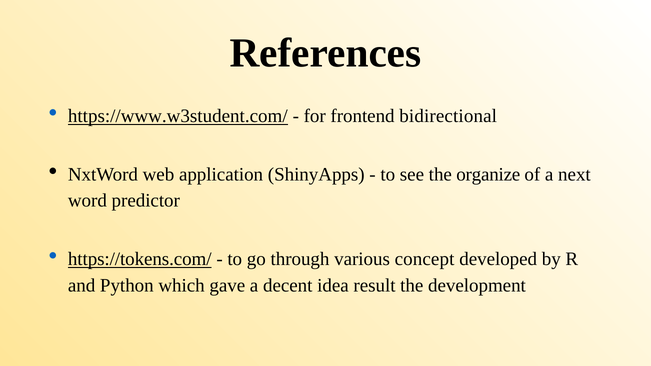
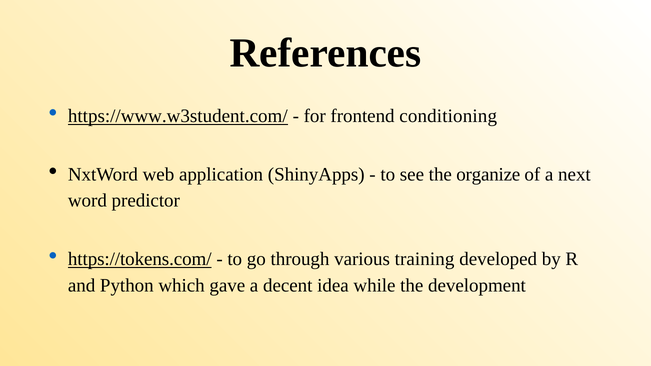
bidirectional: bidirectional -> conditioning
concept: concept -> training
result: result -> while
